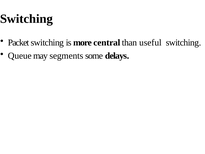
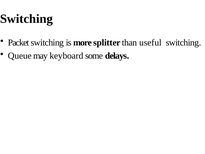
central: central -> splitter
segments: segments -> keyboard
